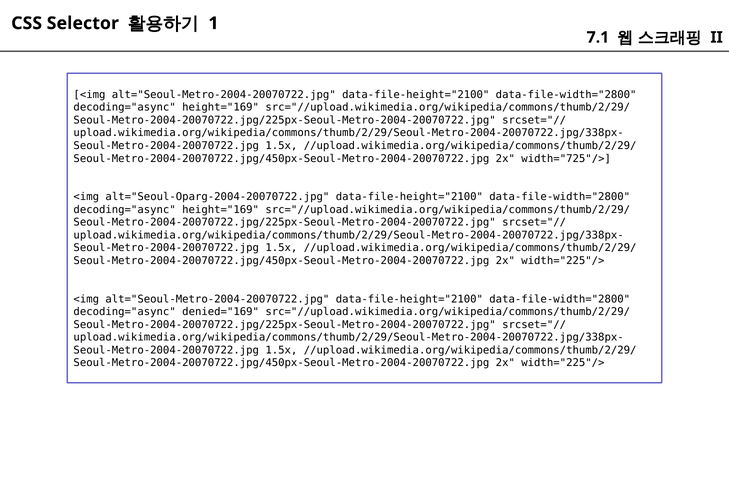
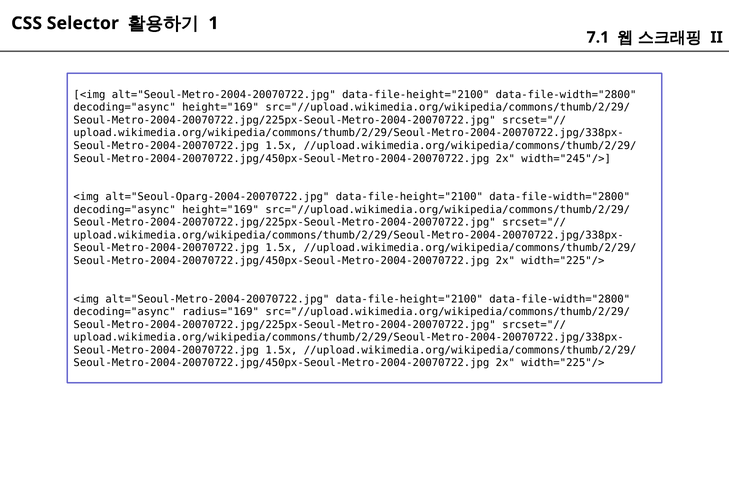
width="725"/>: width="725"/> -> width="245"/>
denied="169: denied="169 -> radius="169
